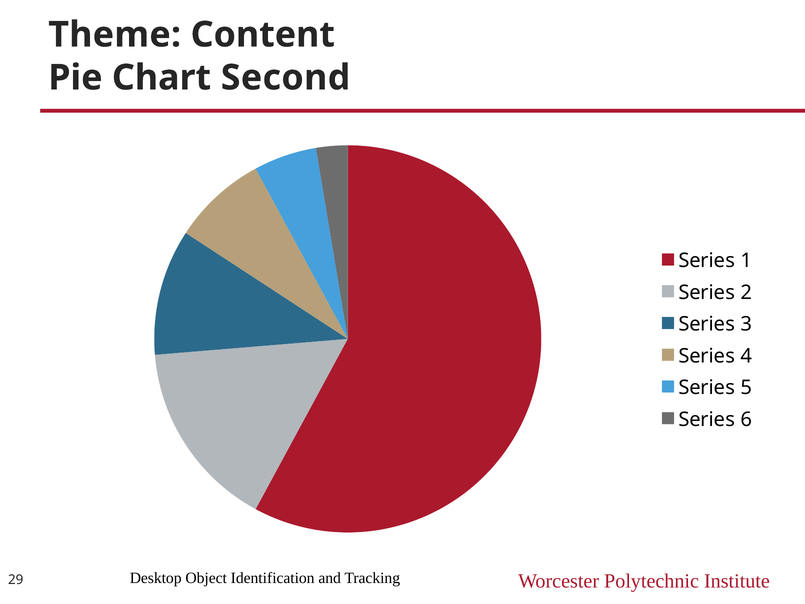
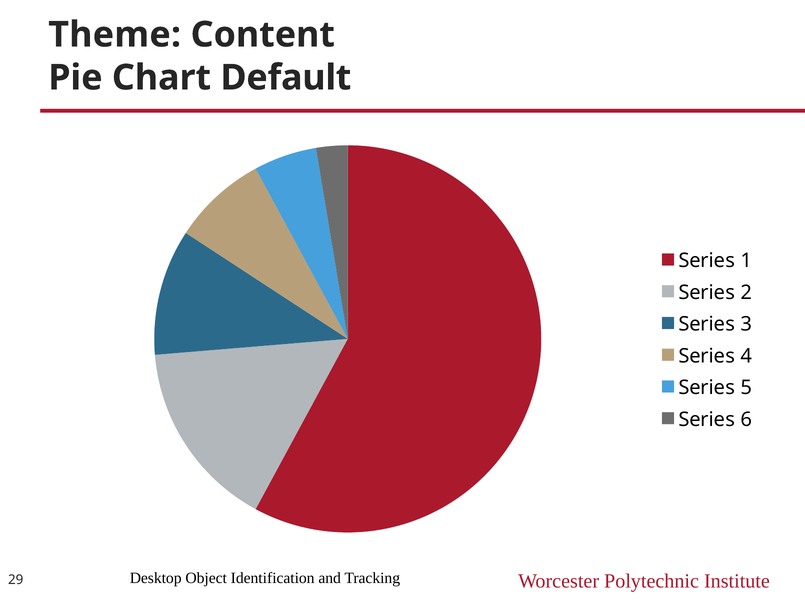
Second: Second -> Default
